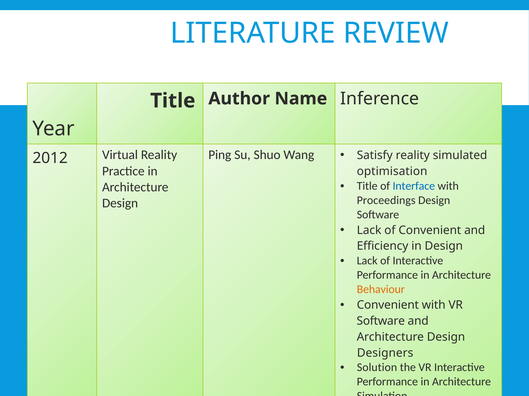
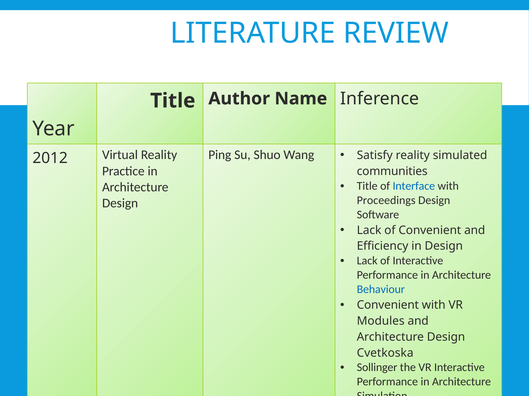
optimisation: optimisation -> communities
Behaviour colour: orange -> blue
Software at (381, 322): Software -> Modules
Designers: Designers -> Cvetkoska
Solution: Solution -> Sollinger
